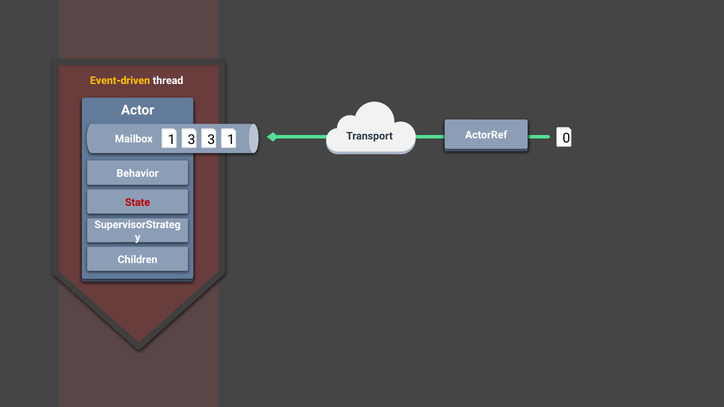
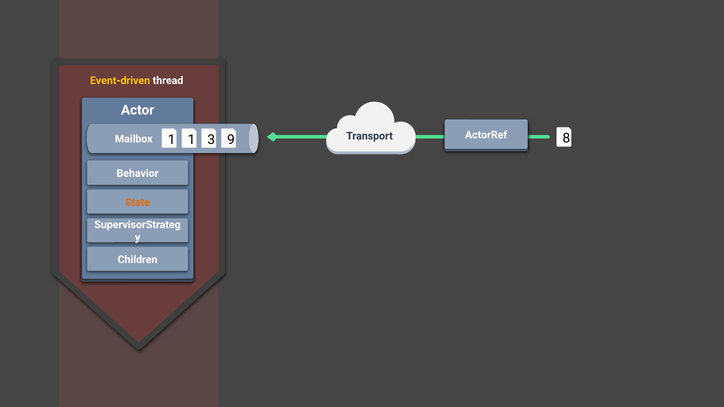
0: 0 -> 8
1 3: 3 -> 1
3 1: 1 -> 9
State colour: red -> orange
